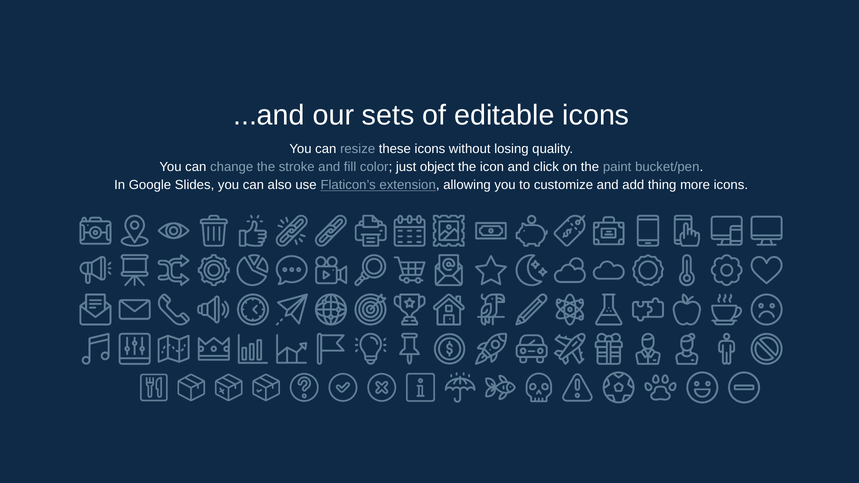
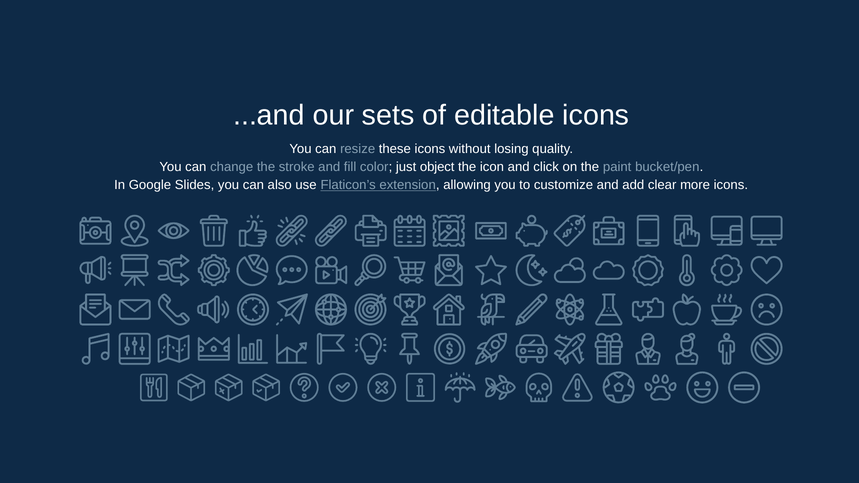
thing: thing -> clear
